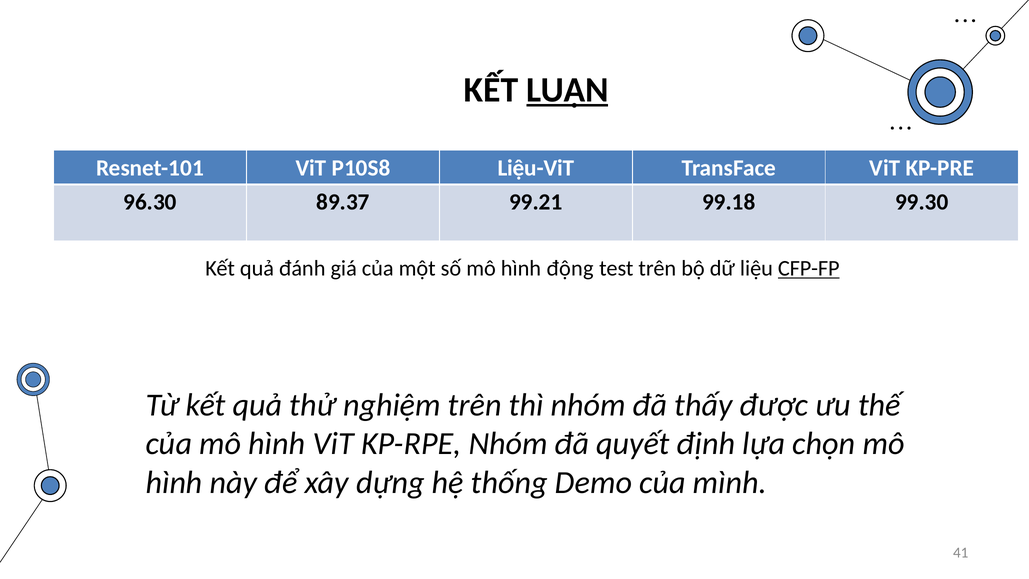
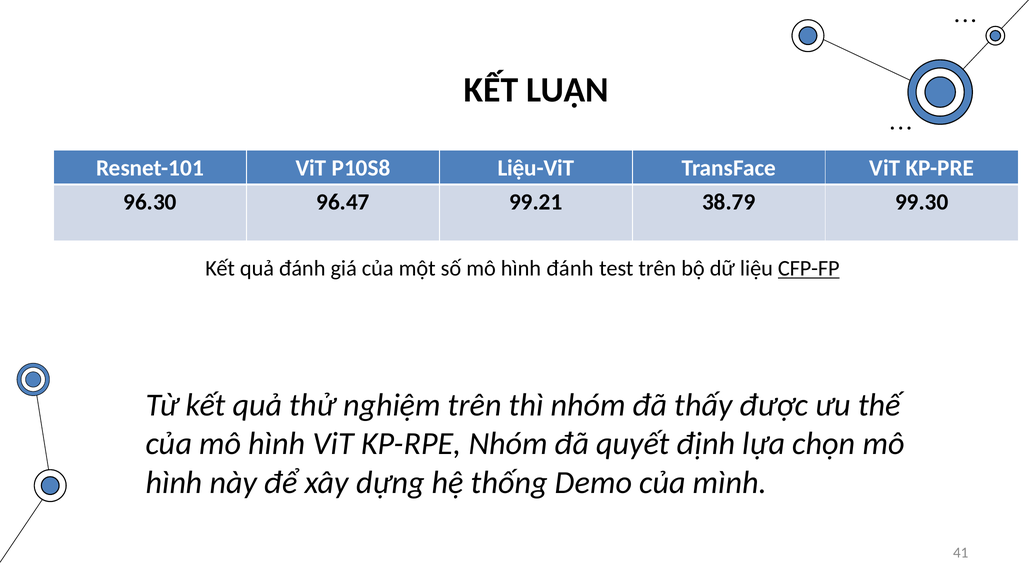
LUẬN underline: present -> none
89.37: 89.37 -> 96.47
99.18: 99.18 -> 38.79
hình động: động -> đánh
